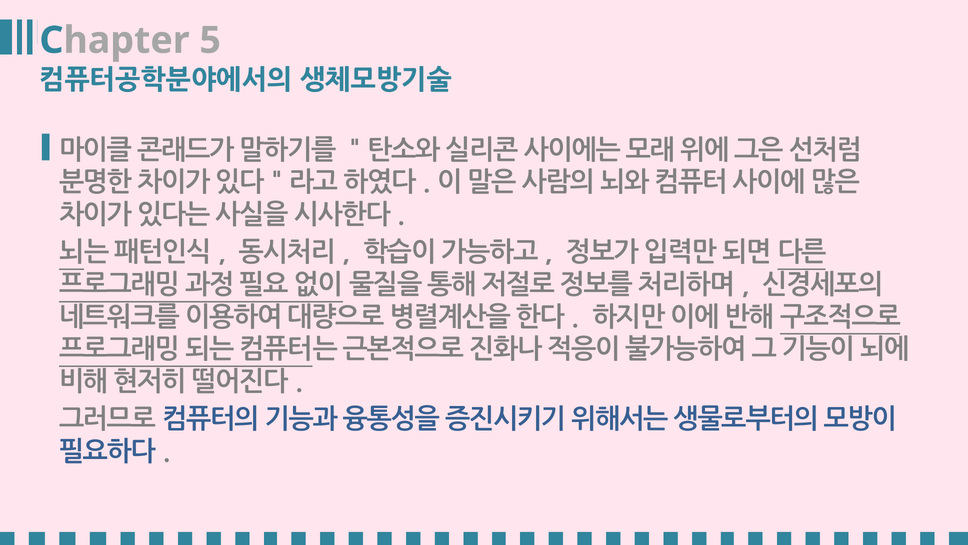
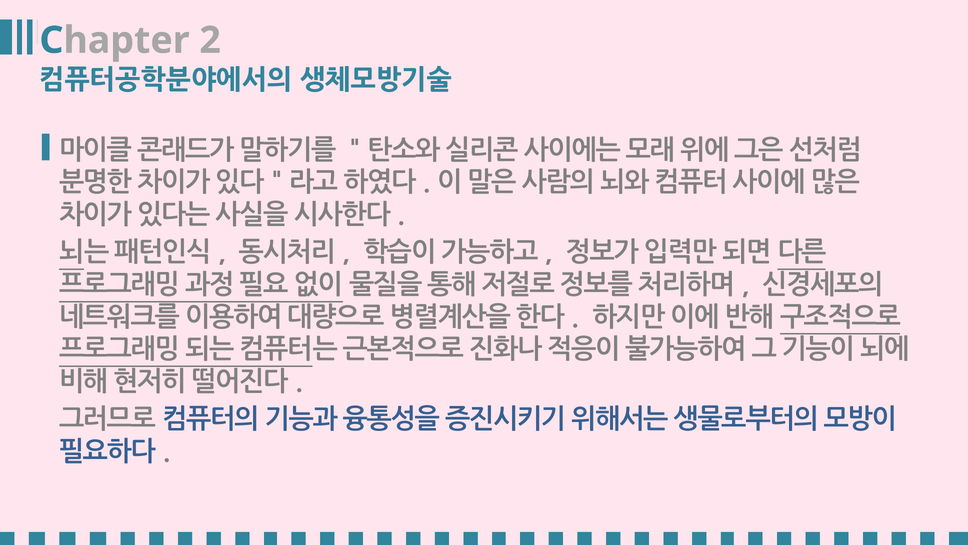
5: 5 -> 2
